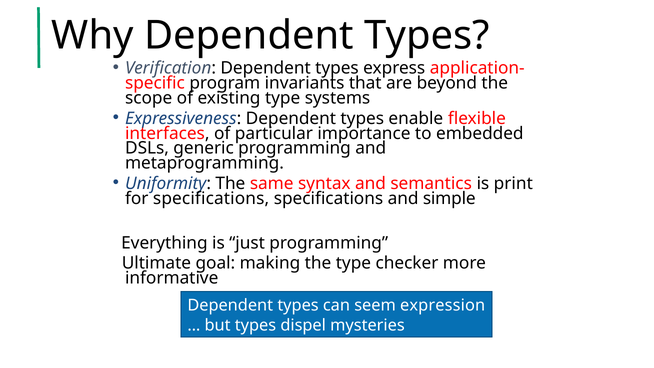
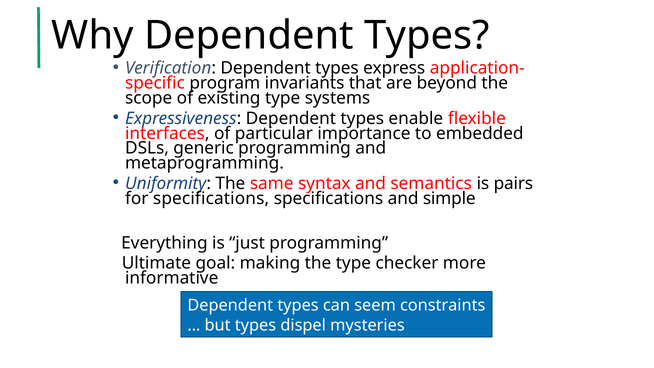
print: print -> pairs
expression: expression -> constraints
